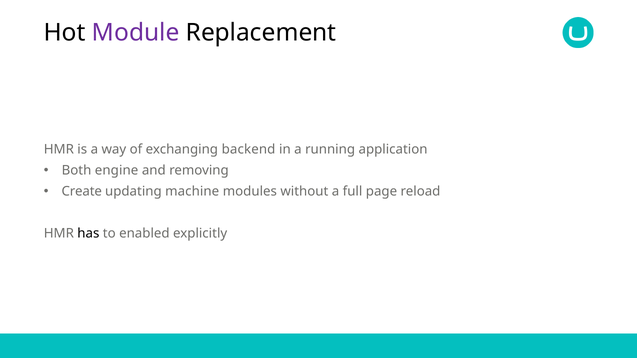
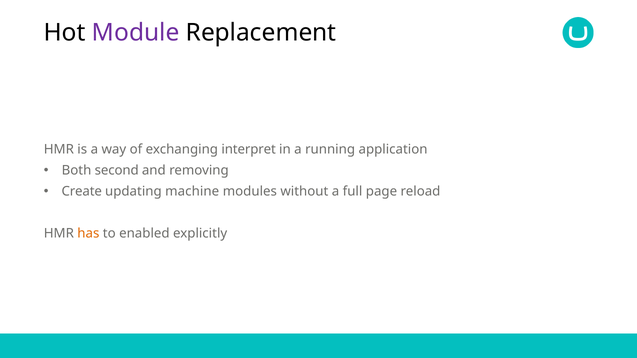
backend: backend -> interpret
engine: engine -> second
has colour: black -> orange
